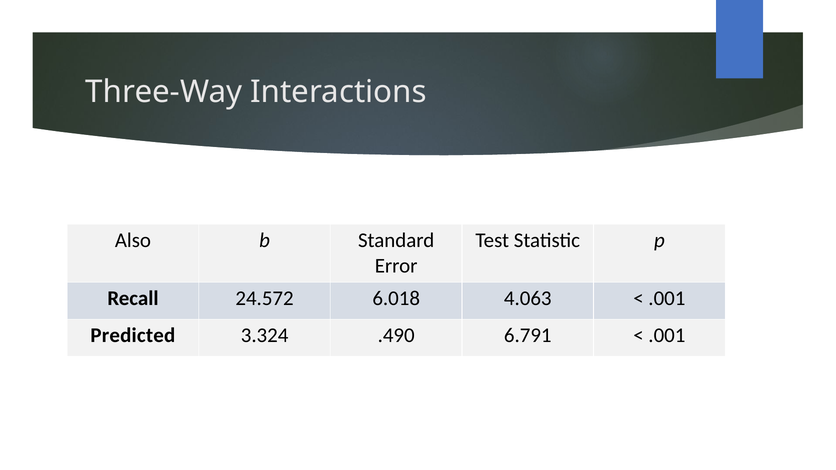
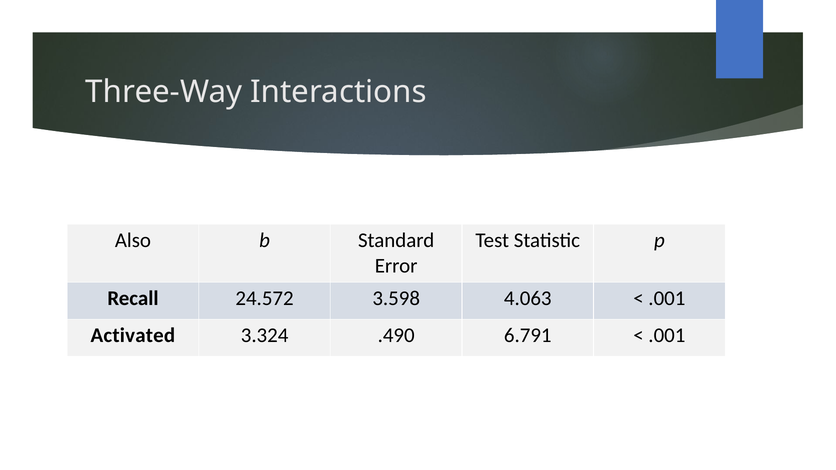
6.018: 6.018 -> 3.598
Predicted: Predicted -> Activated
